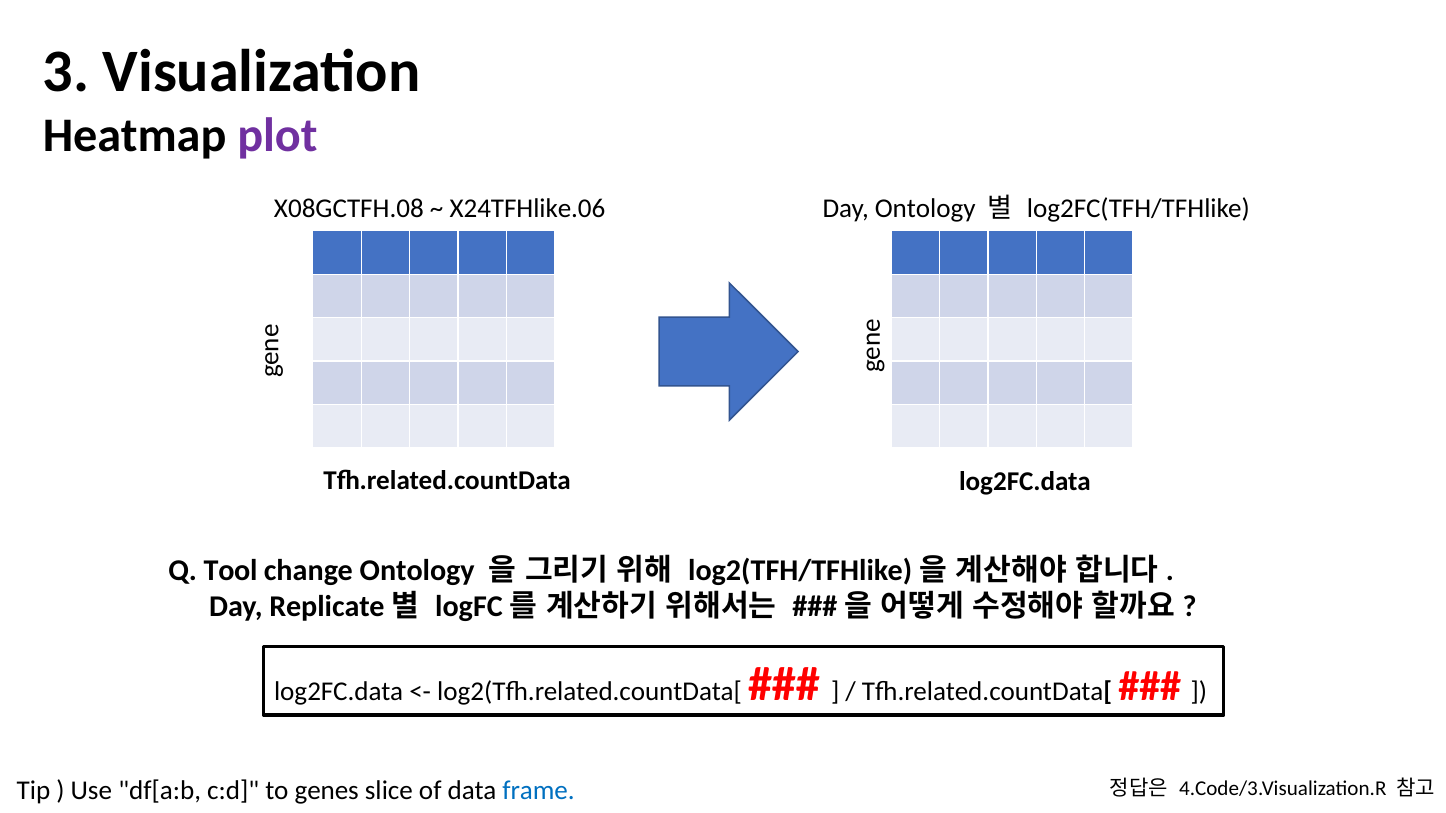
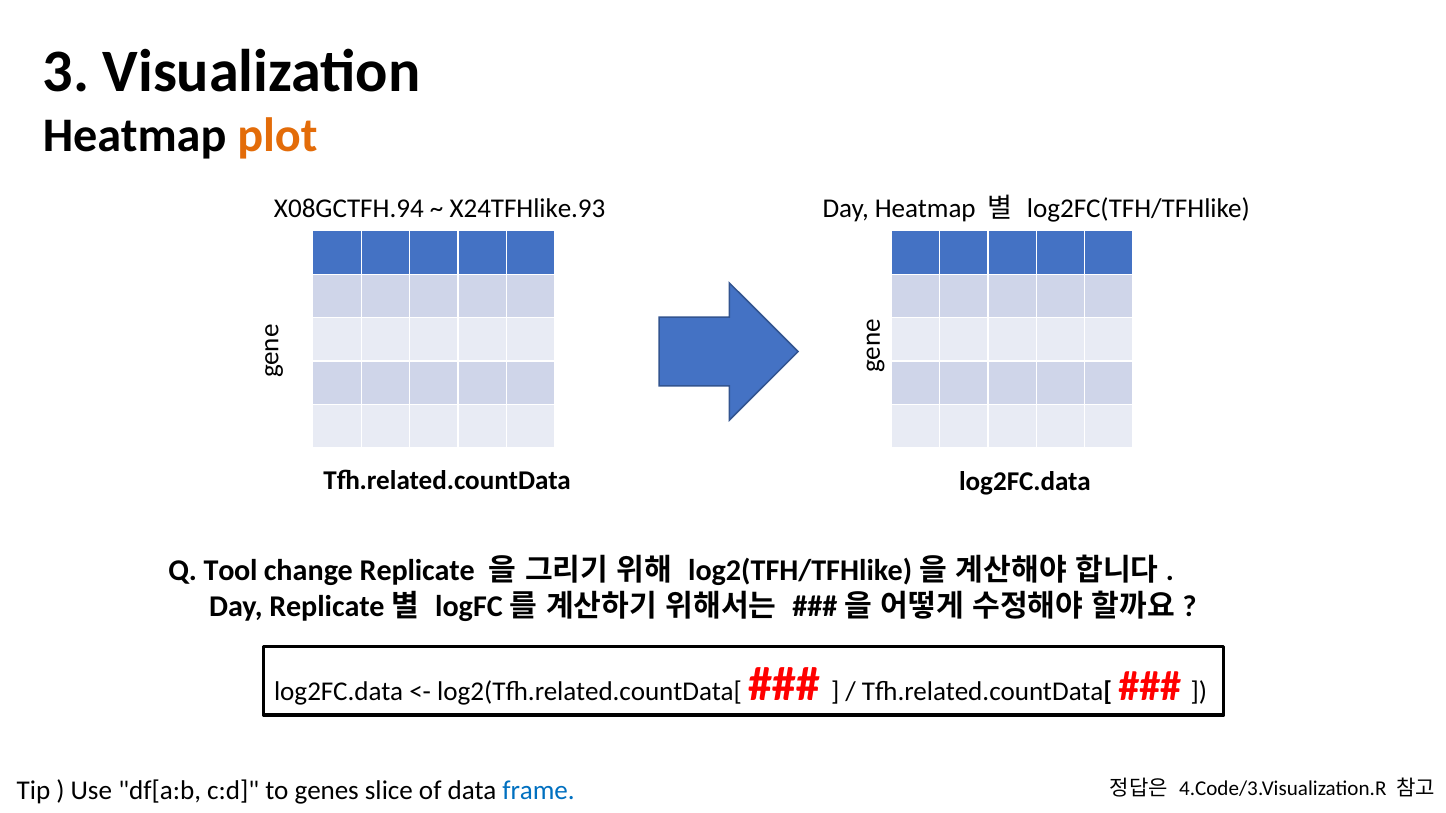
plot colour: purple -> orange
X08GCTFH.08: X08GCTFH.08 -> X08GCTFH.94
X24TFHlike.06: X24TFHlike.06 -> X24TFHlike.93
Day Ontology: Ontology -> Heatmap
change Ontology: Ontology -> Replicate
